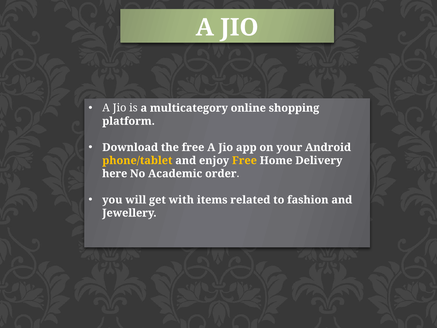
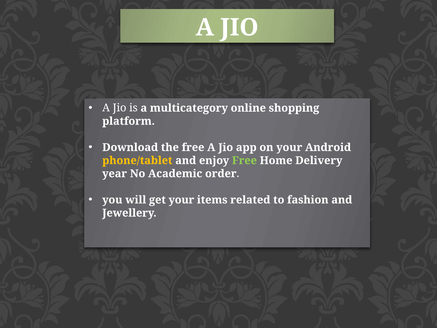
Free at (244, 160) colour: yellow -> light green
here: here -> year
get with: with -> your
